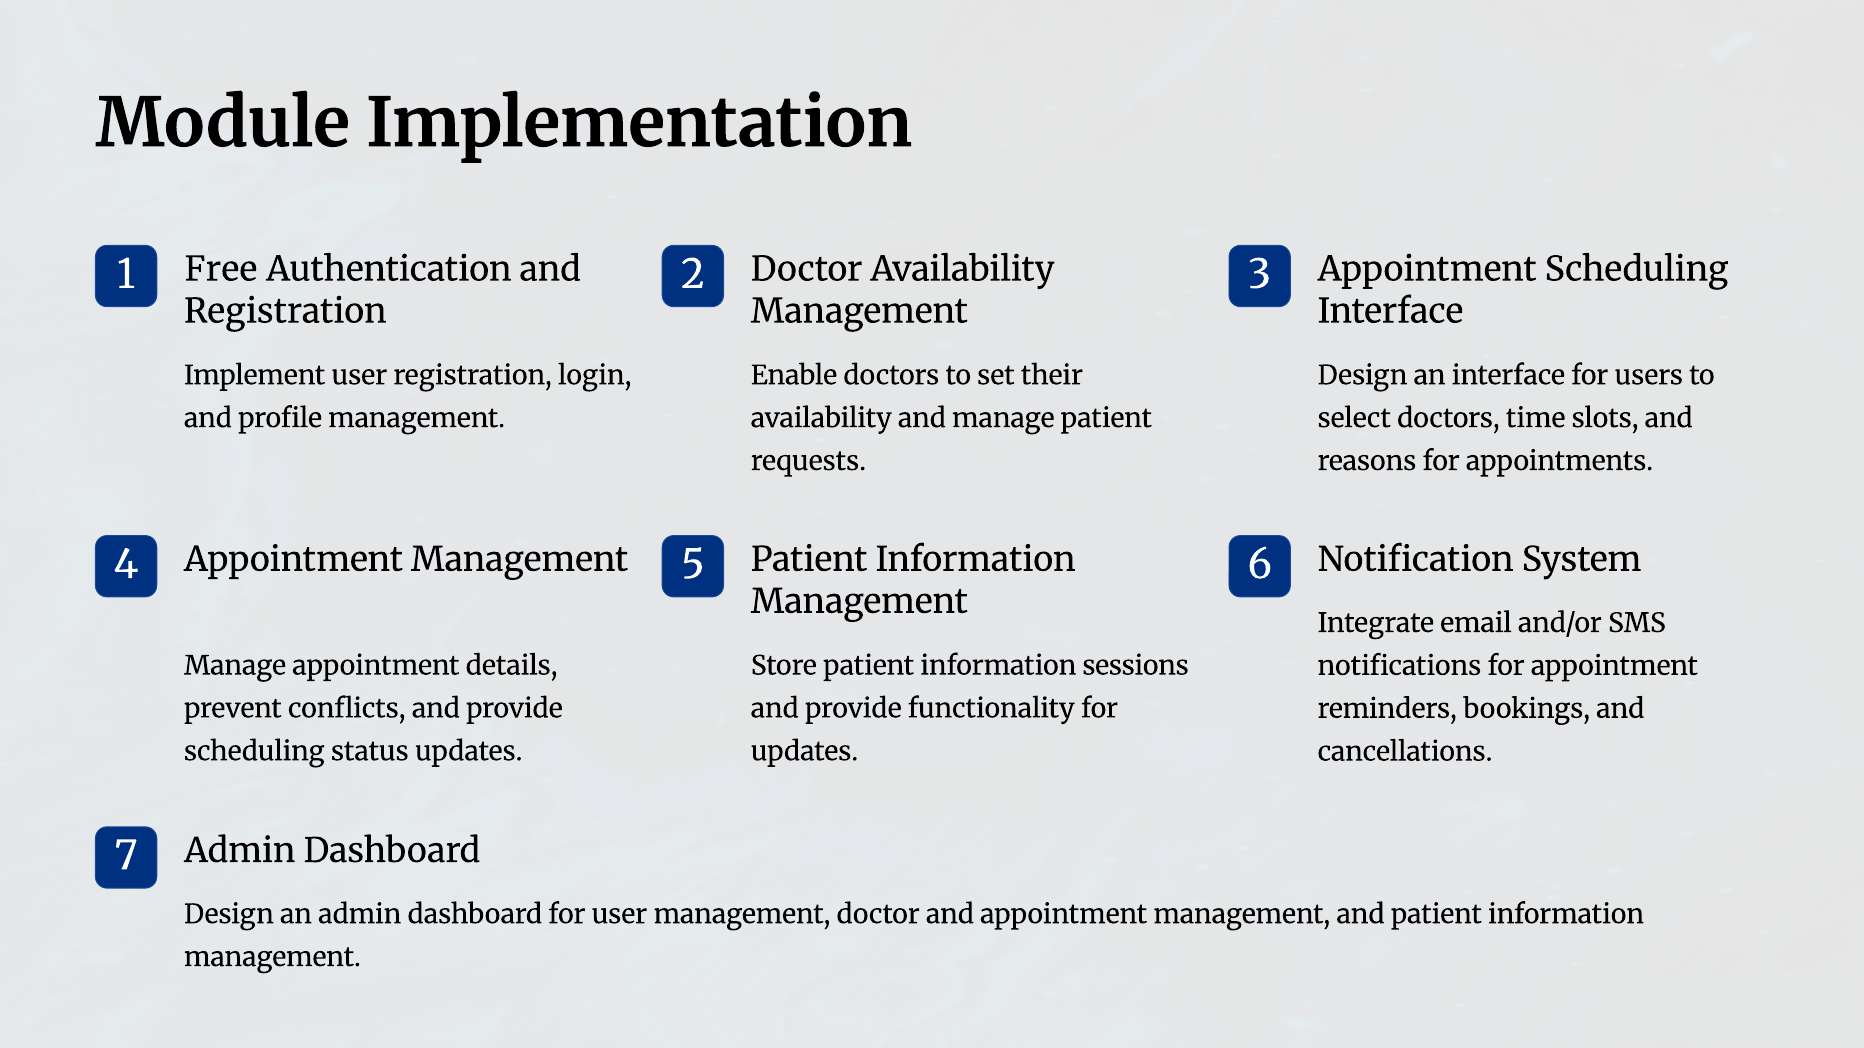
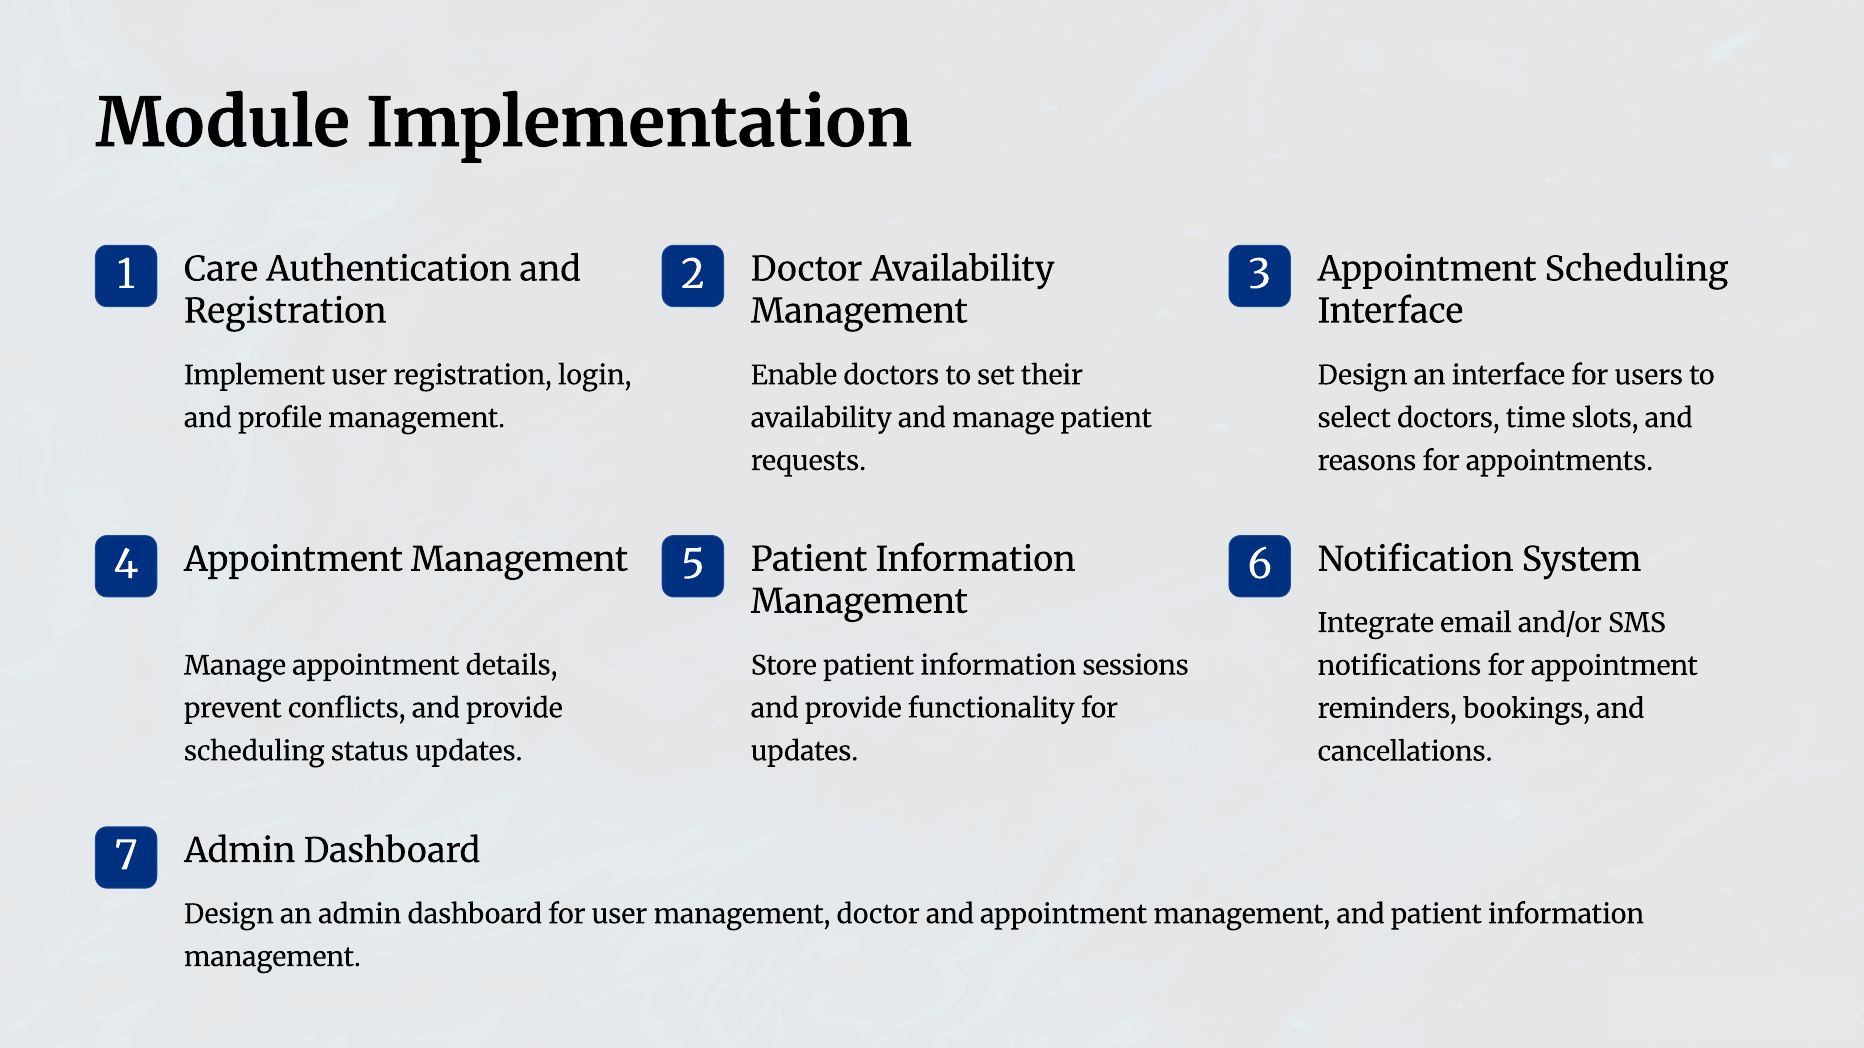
Free: Free -> Care
